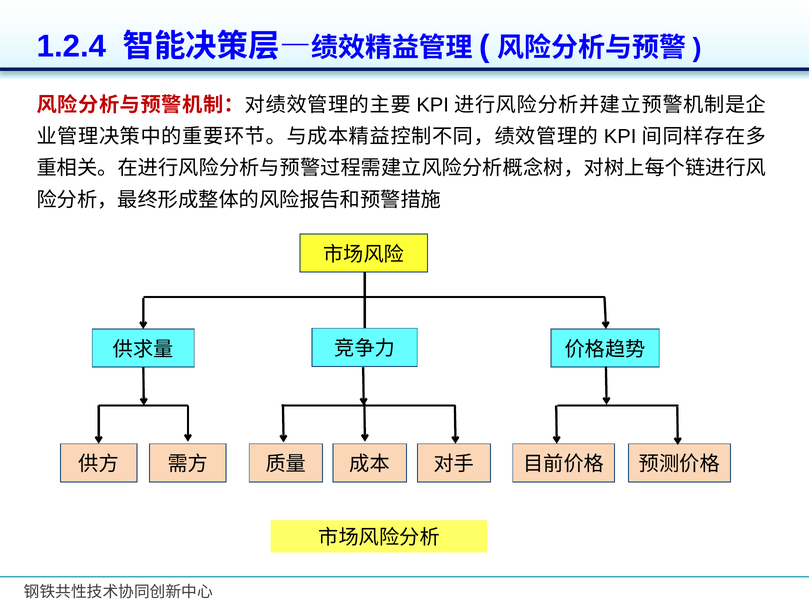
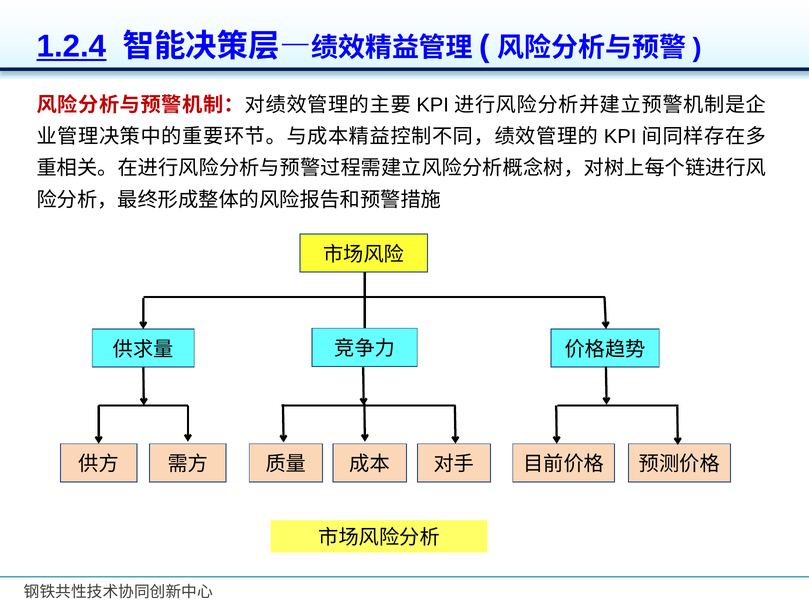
1.2.4 underline: none -> present
